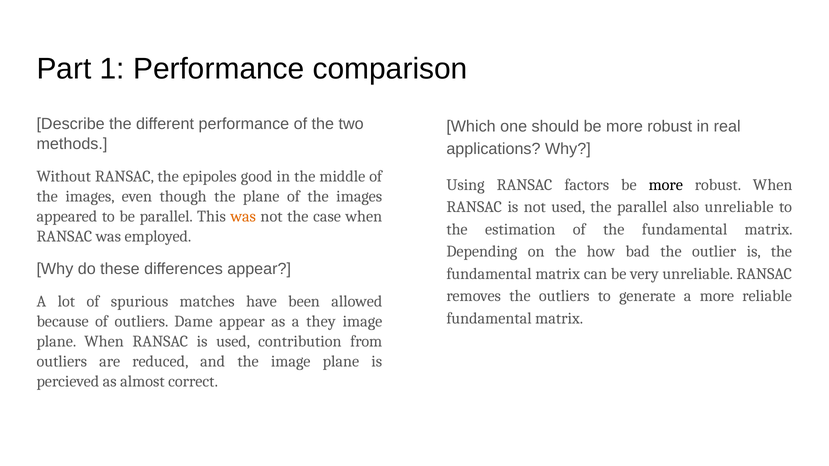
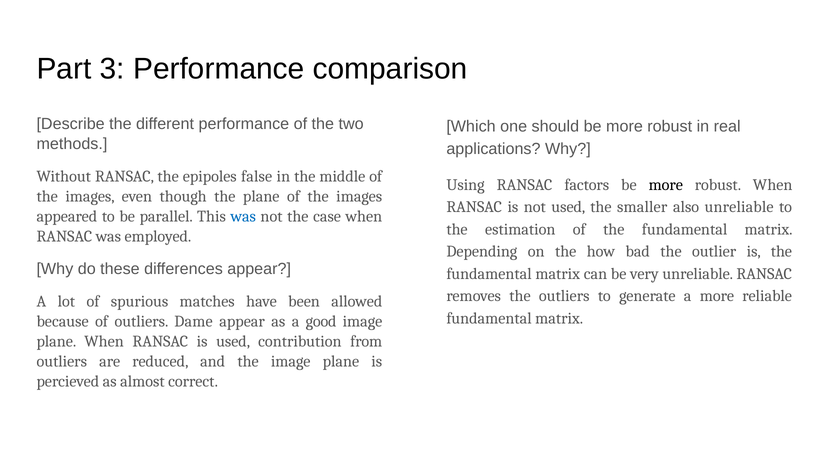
1: 1 -> 3
good: good -> false
the parallel: parallel -> smaller
was at (243, 217) colour: orange -> blue
they: they -> good
